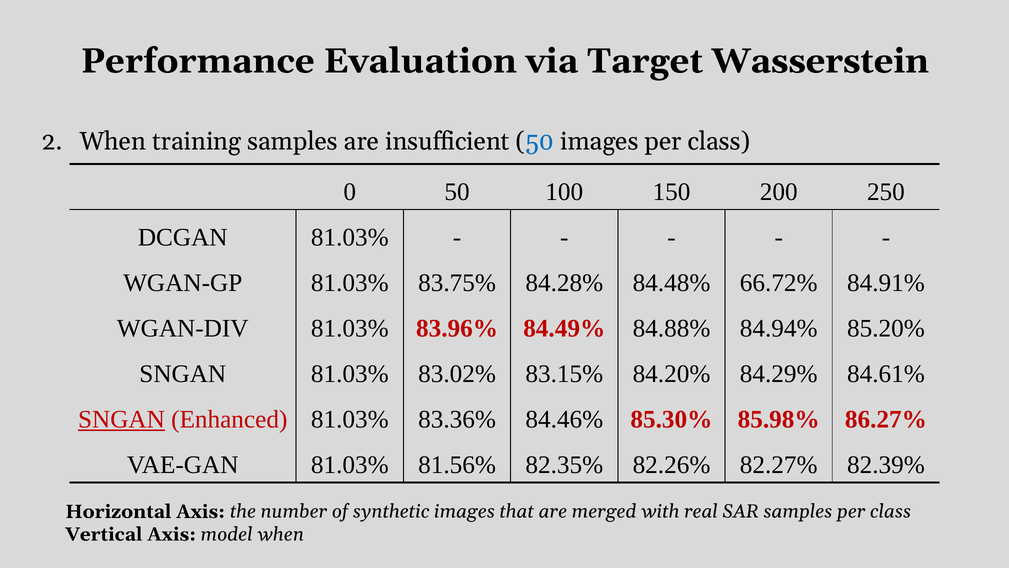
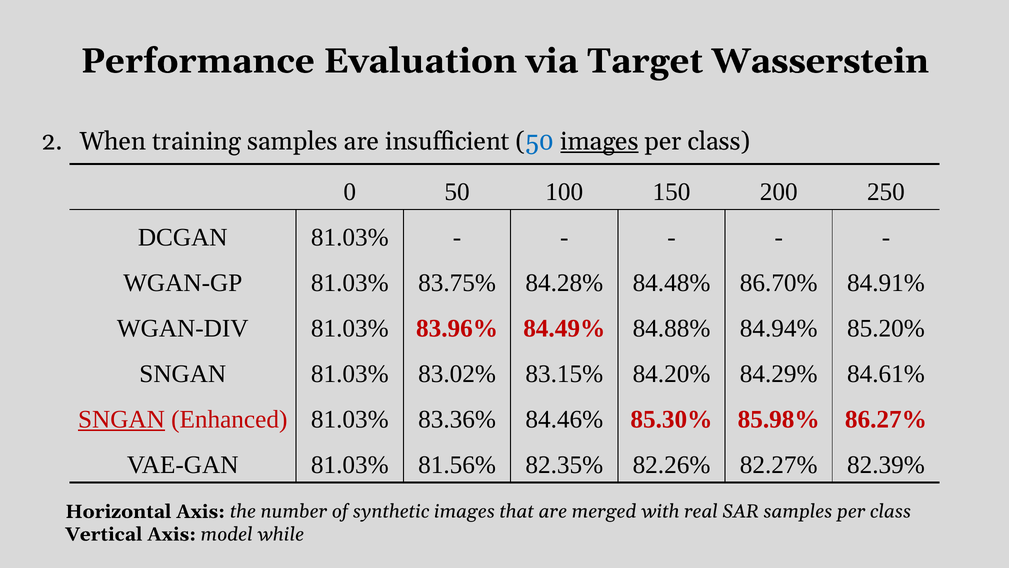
images at (599, 141) underline: none -> present
66.72%: 66.72% -> 86.70%
model when: when -> while
